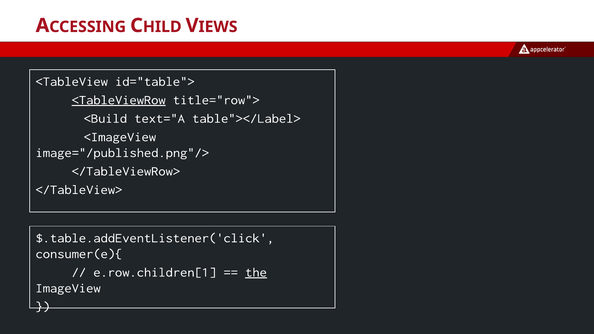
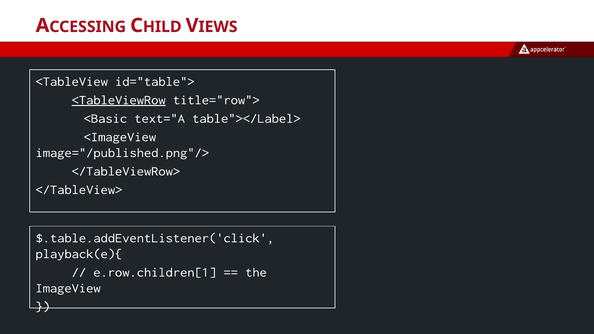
<Build: <Build -> <Basic
consumer(e){: consumer(e){ -> playback(e){
the underline: present -> none
